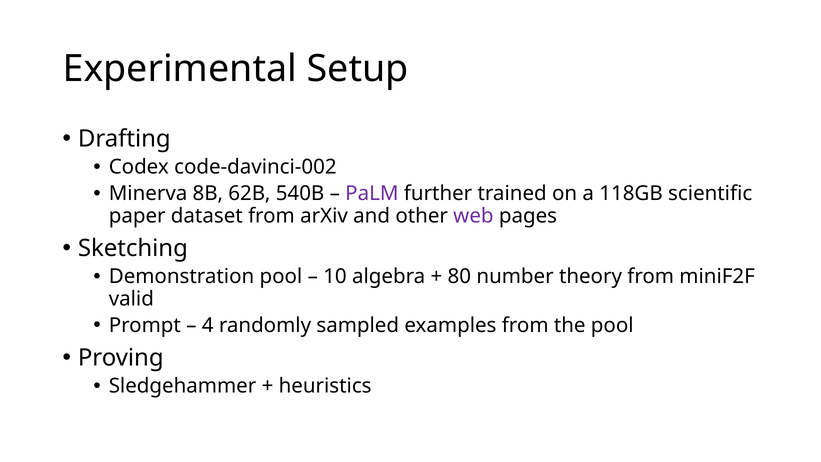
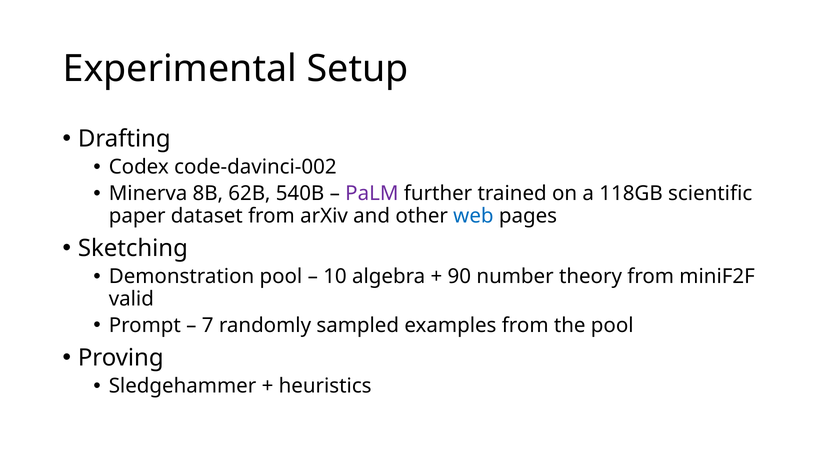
web colour: purple -> blue
80: 80 -> 90
4: 4 -> 7
